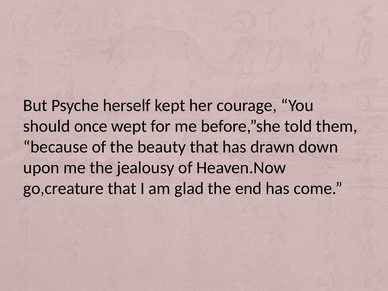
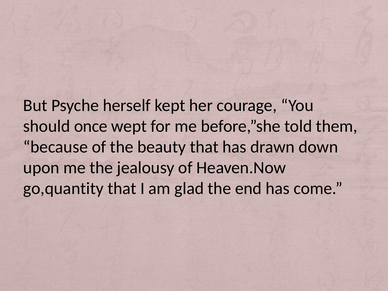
go,creature: go,creature -> go,quantity
